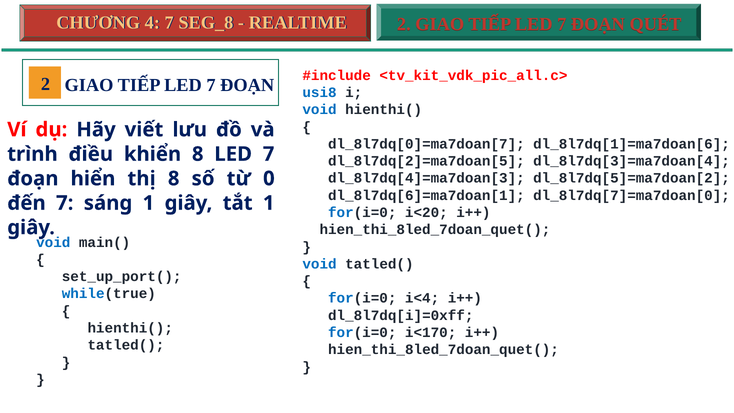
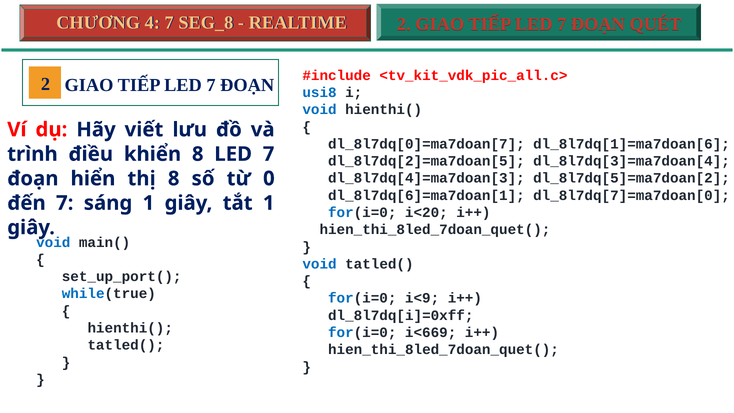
i<4: i<4 -> i<9
i<170: i<170 -> i<669
